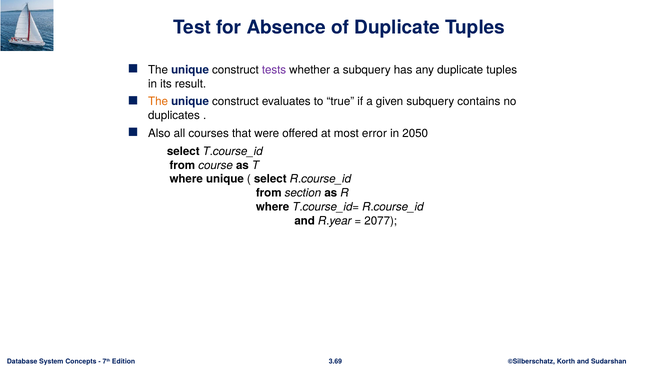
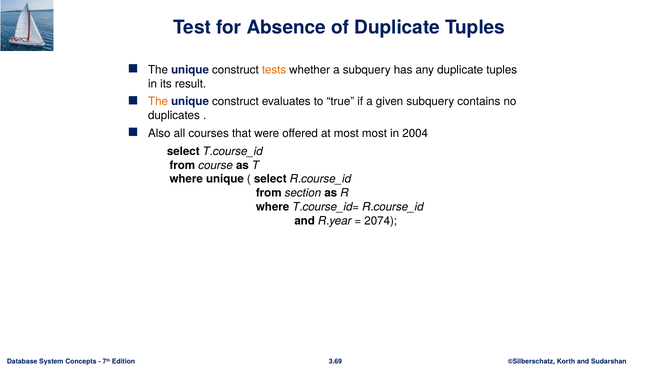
tests colour: purple -> orange
most error: error -> most
2050: 2050 -> 2004
2077: 2077 -> 2074
